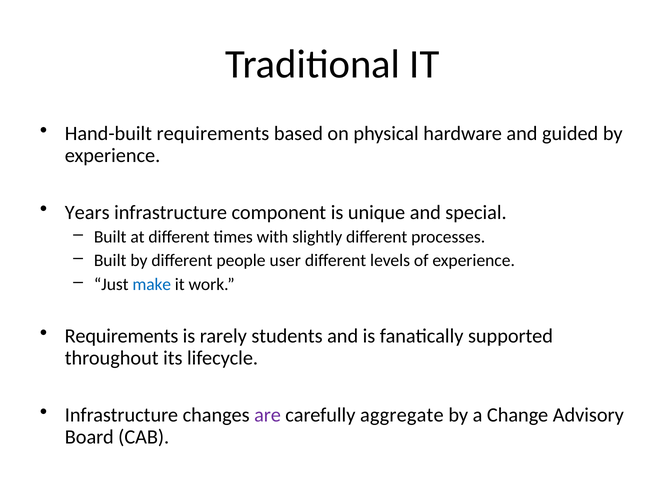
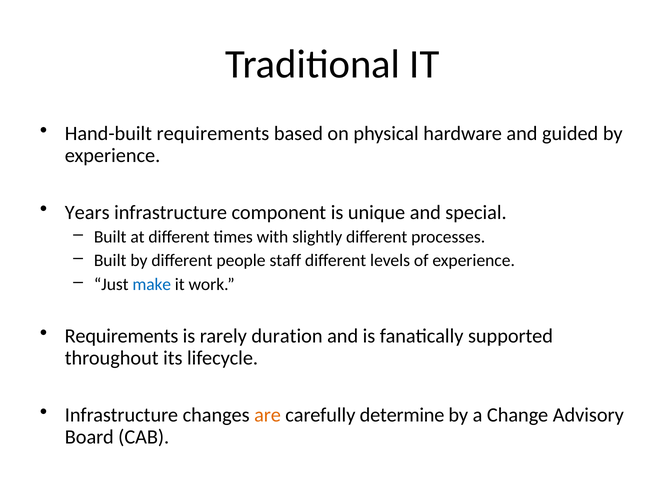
user: user -> staff
students: students -> duration
are colour: purple -> orange
aggregate: aggregate -> determine
